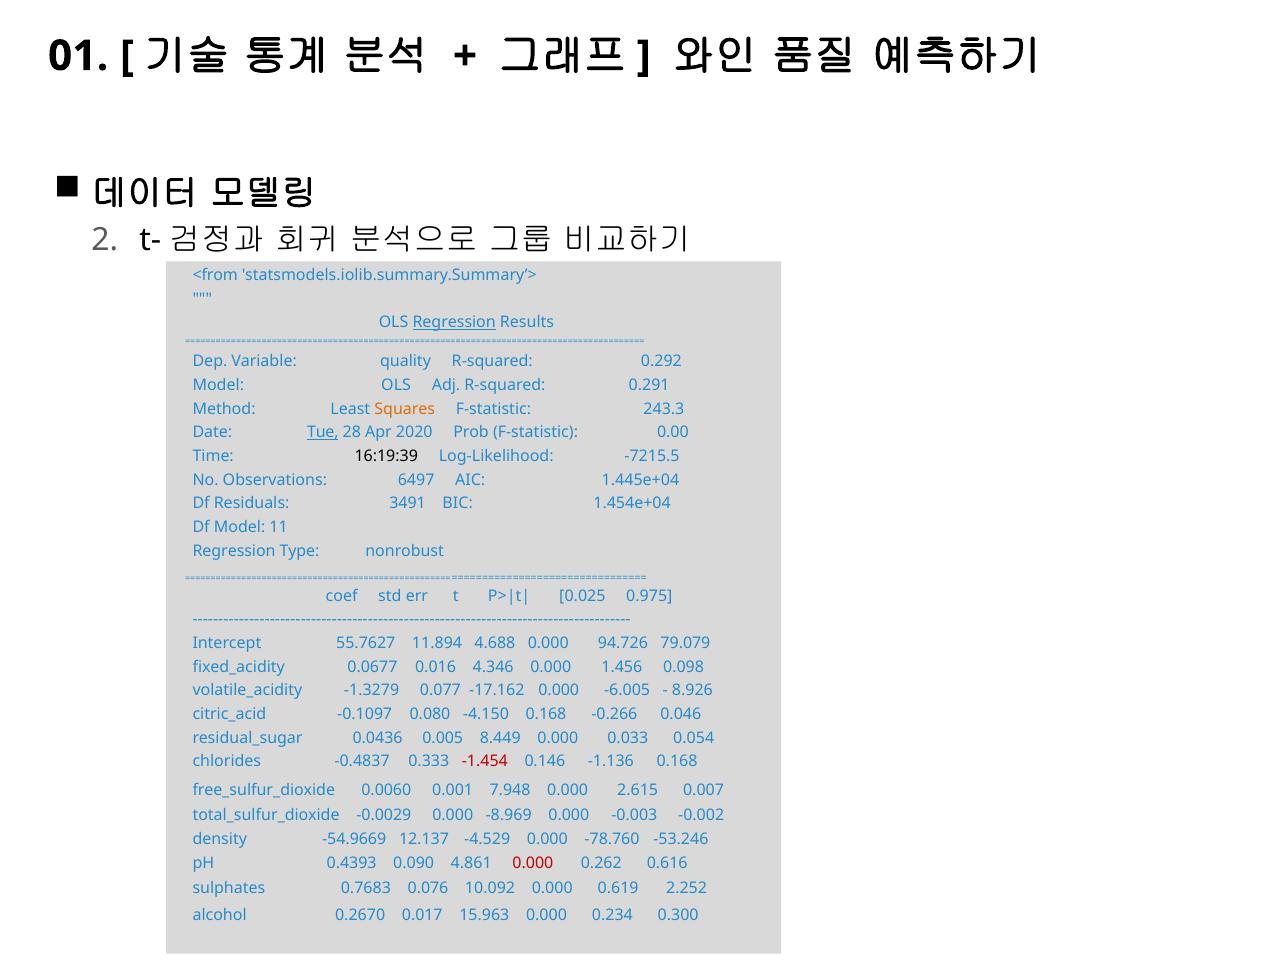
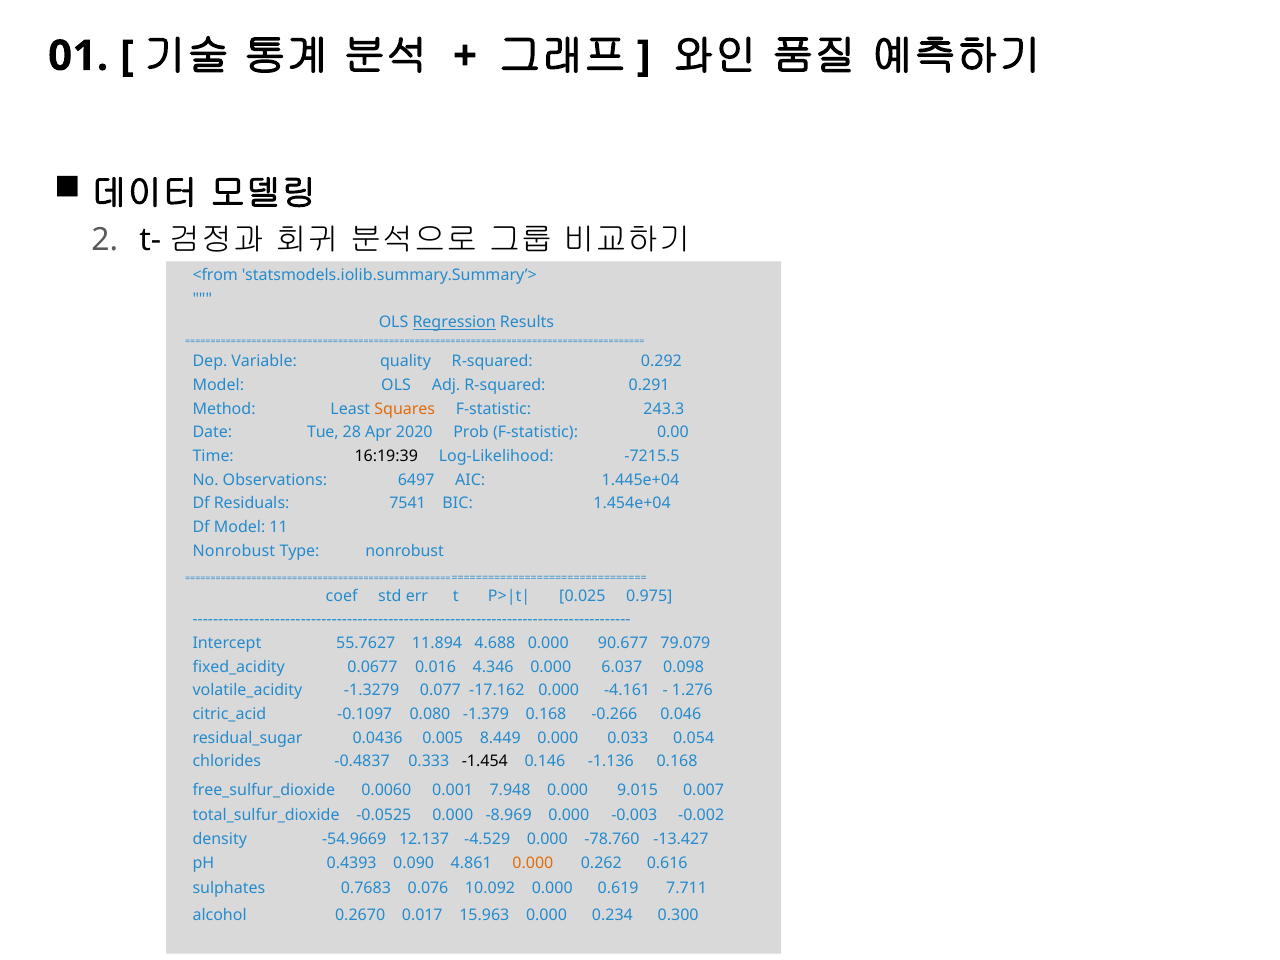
Tue underline: present -> none
3491: 3491 -> 7541
Regression at (234, 551): Regression -> Nonrobust
94.726: 94.726 -> 90.677
1.456: 1.456 -> 6.037
-6.005: -6.005 -> -4.161
8.926: 8.926 -> 1.276
-4.150: -4.150 -> -1.379
-1.454 colour: red -> black
2.615: 2.615 -> 9.015
-0.0029: -0.0029 -> -0.0525
-53.246: -53.246 -> -13.427
0.000 at (533, 863) colour: red -> orange
2.252: 2.252 -> 7.711
